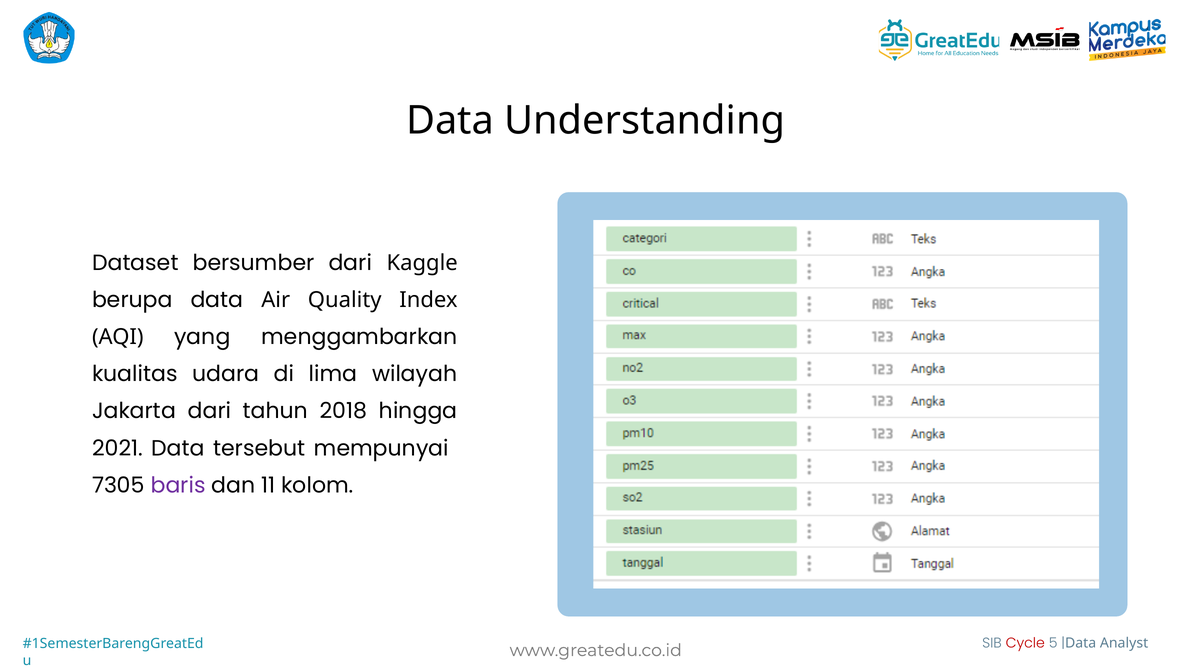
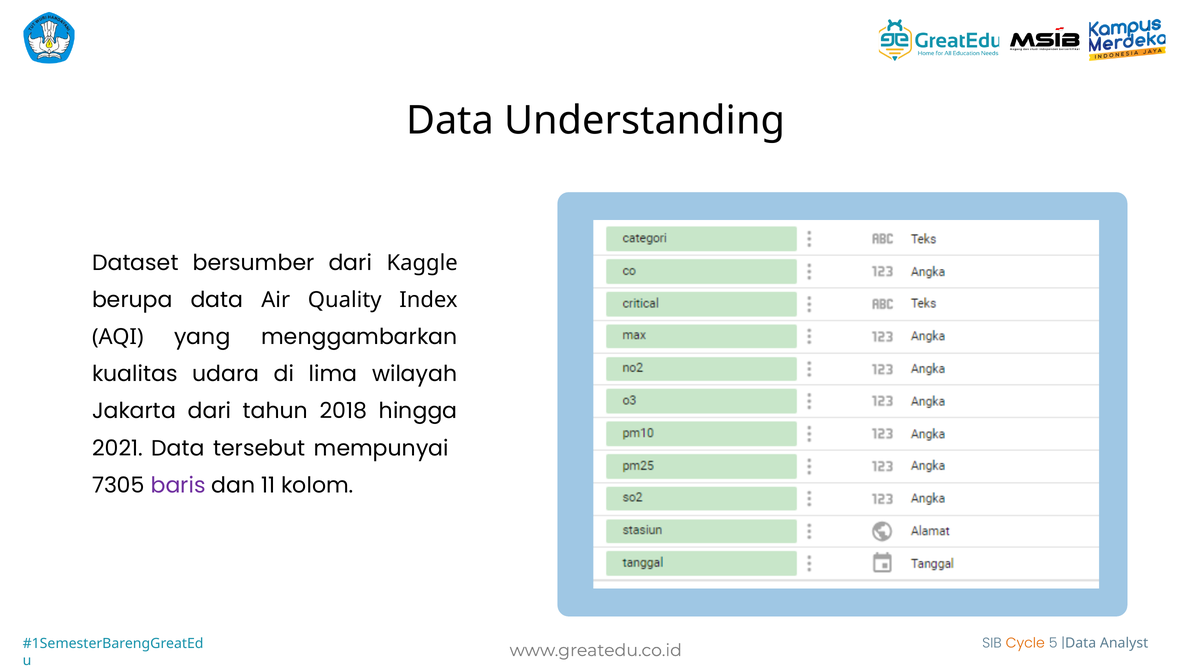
Cycle colour: red -> orange
